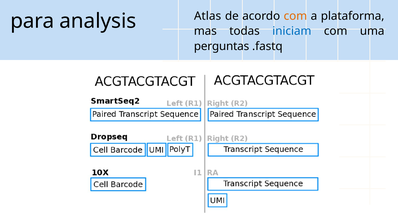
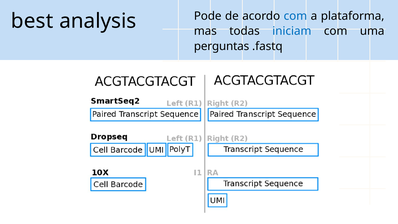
Atlas: Atlas -> Pode
com at (295, 16) colour: orange -> blue
para: para -> best
